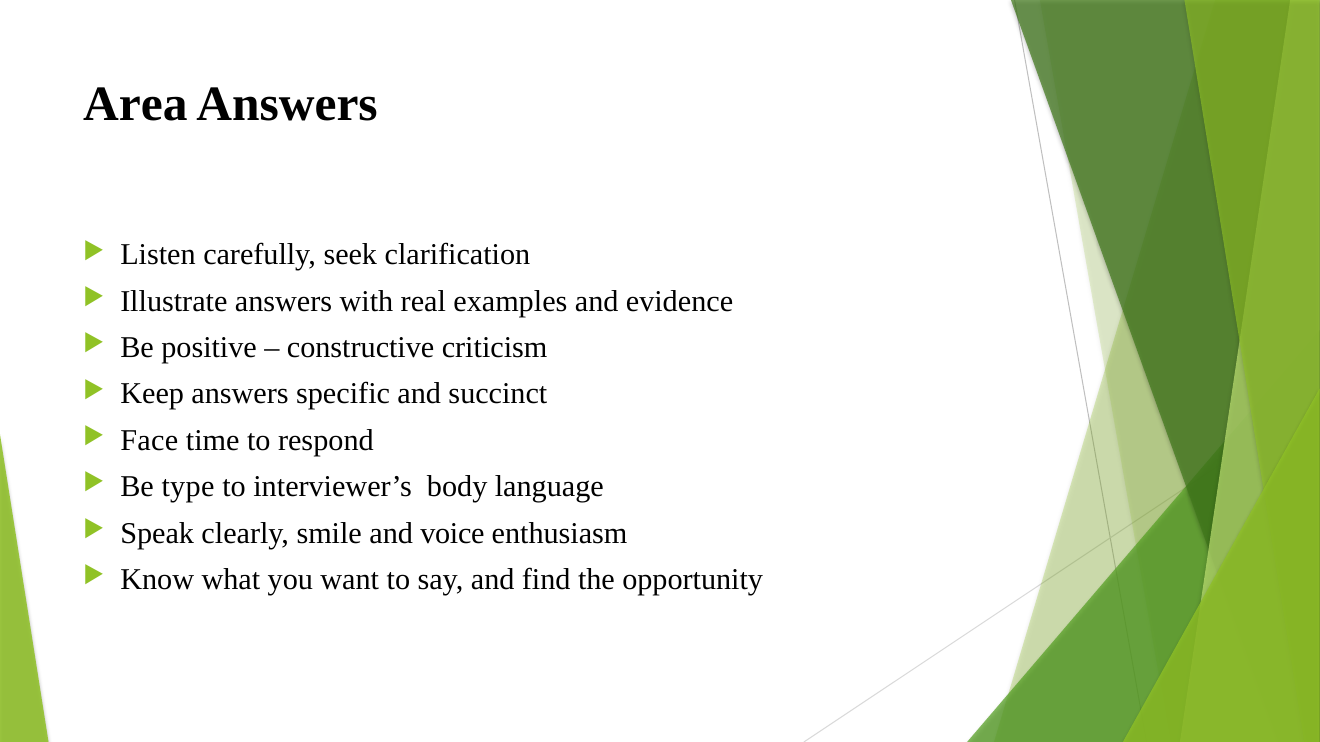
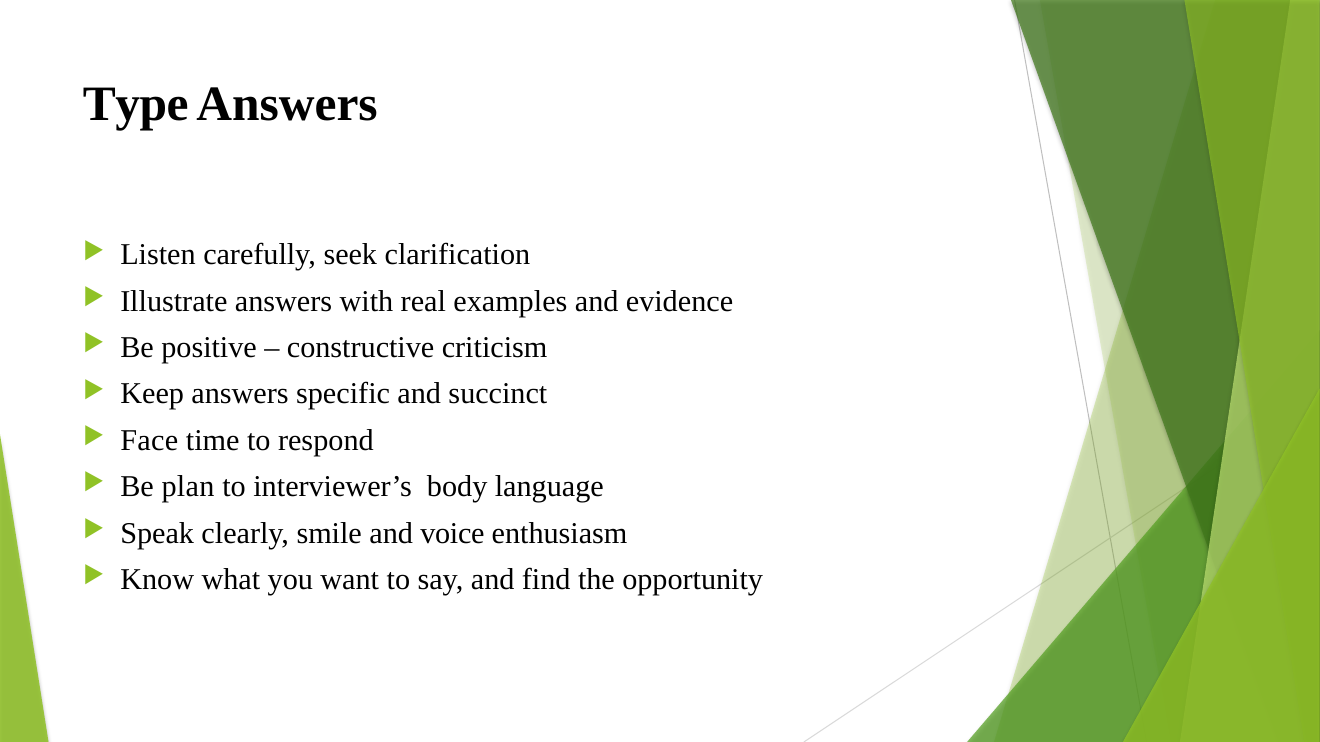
Area: Area -> Type
type: type -> plan
